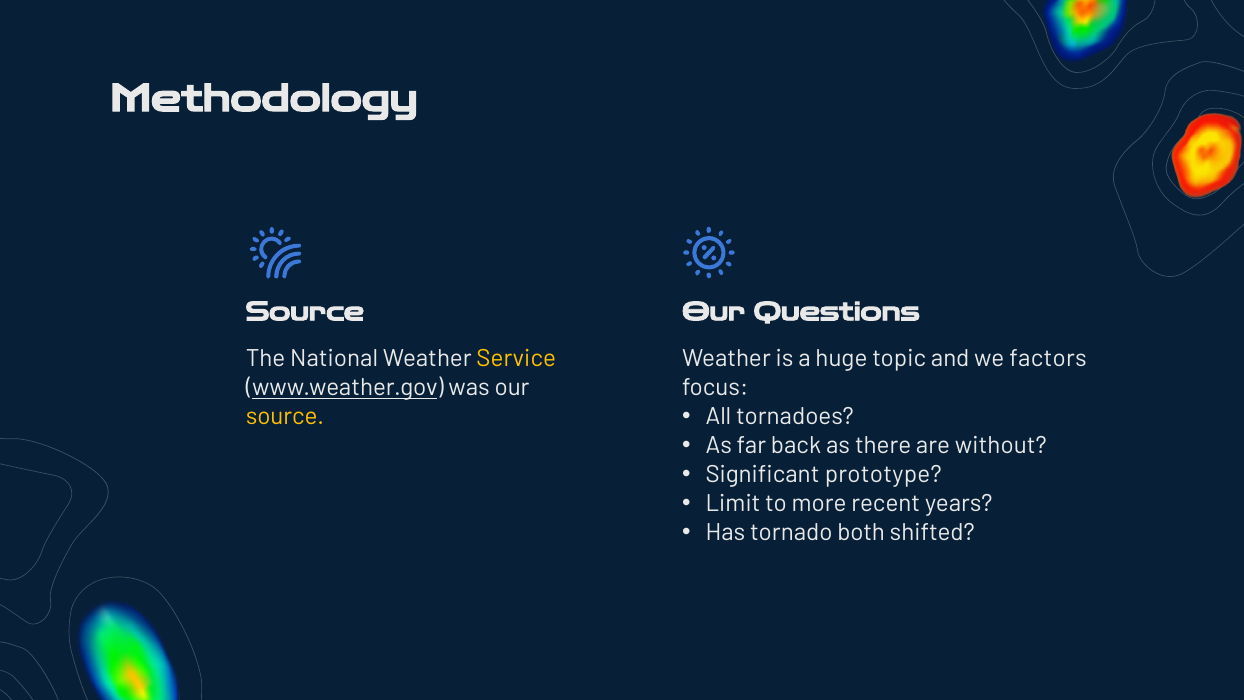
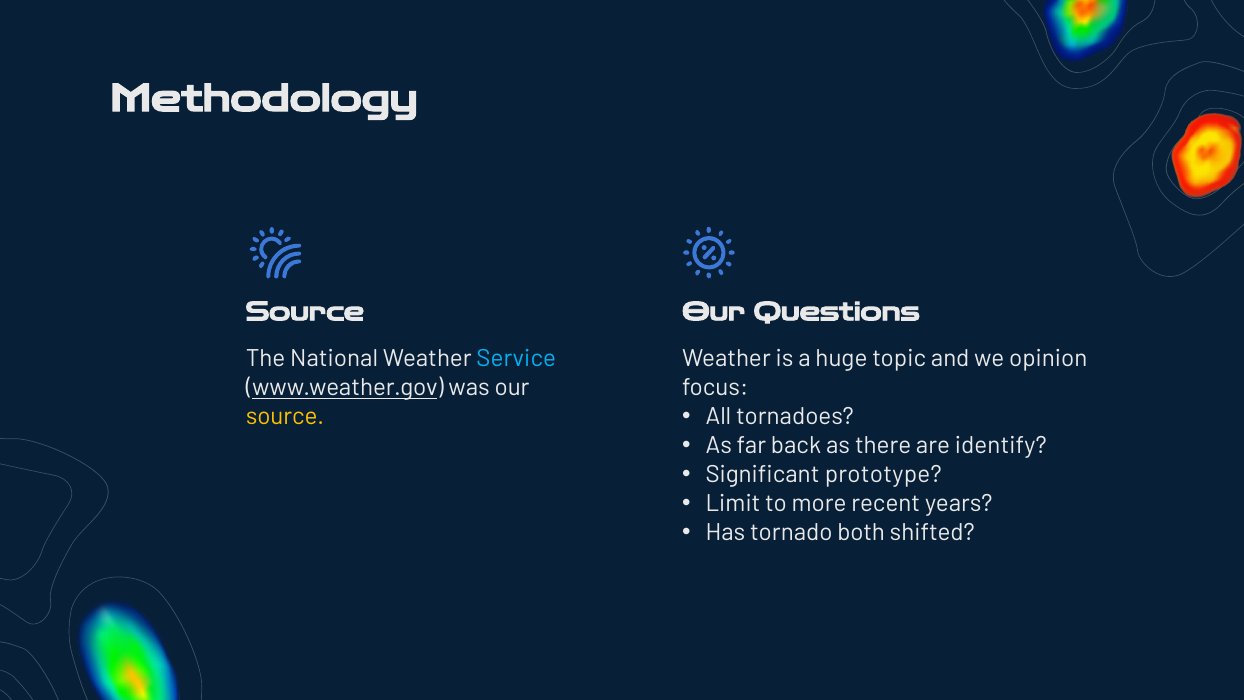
Service colour: yellow -> light blue
factors: factors -> opinion
without: without -> identify
